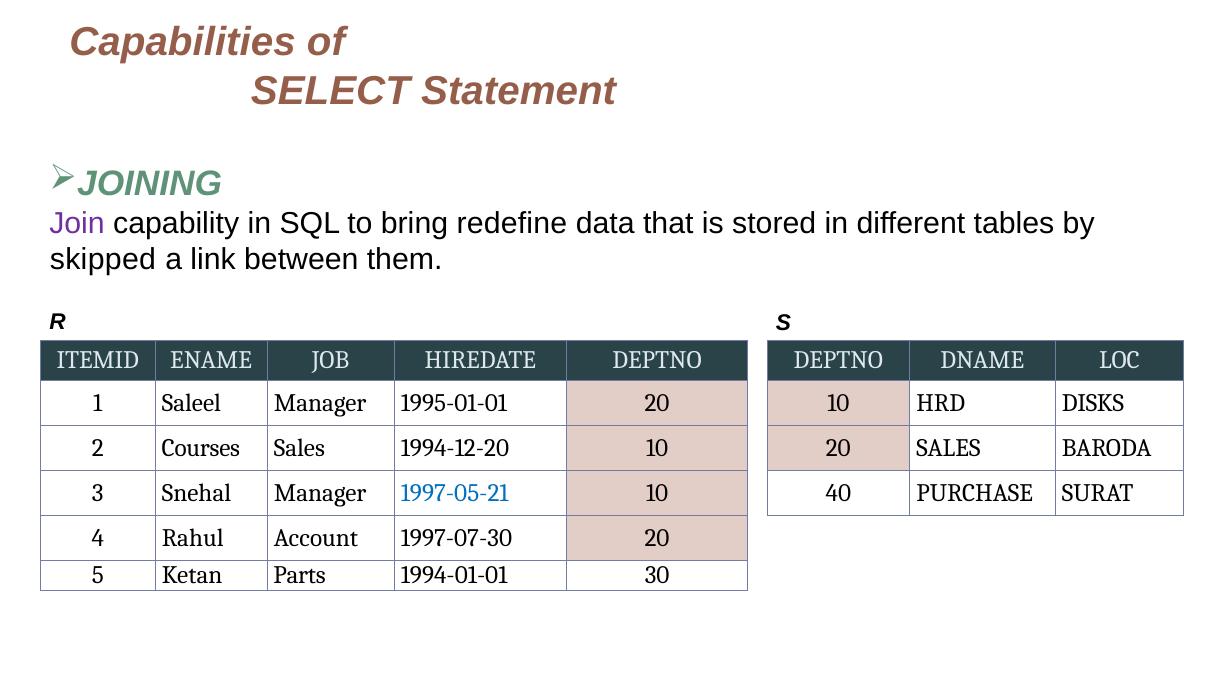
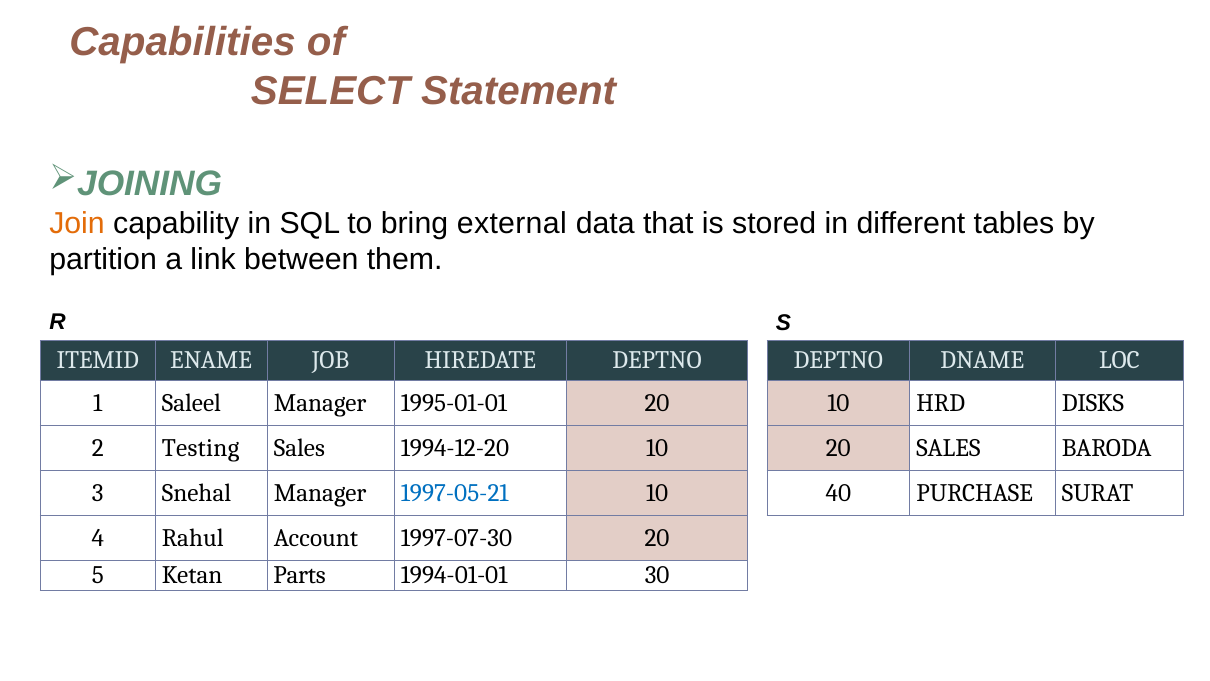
Join colour: purple -> orange
redefine: redefine -> external
skipped: skipped -> partition
Courses: Courses -> Testing
